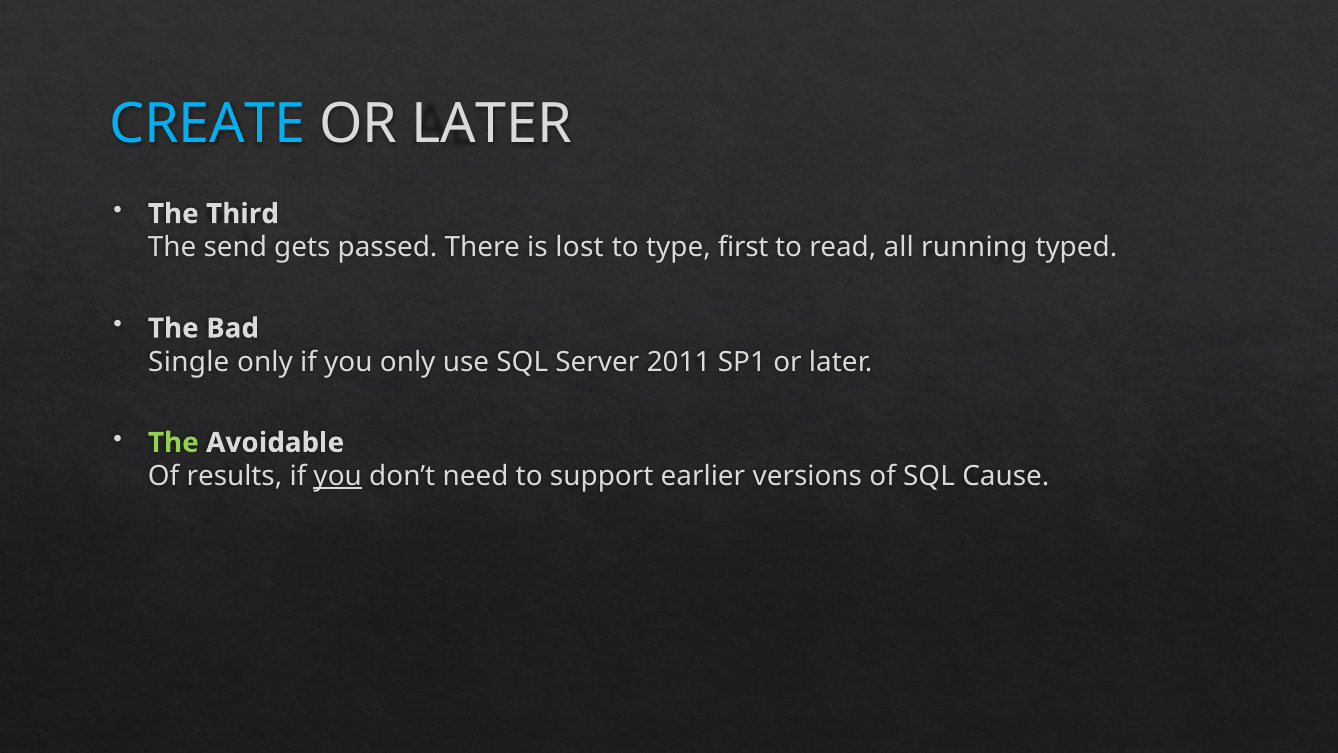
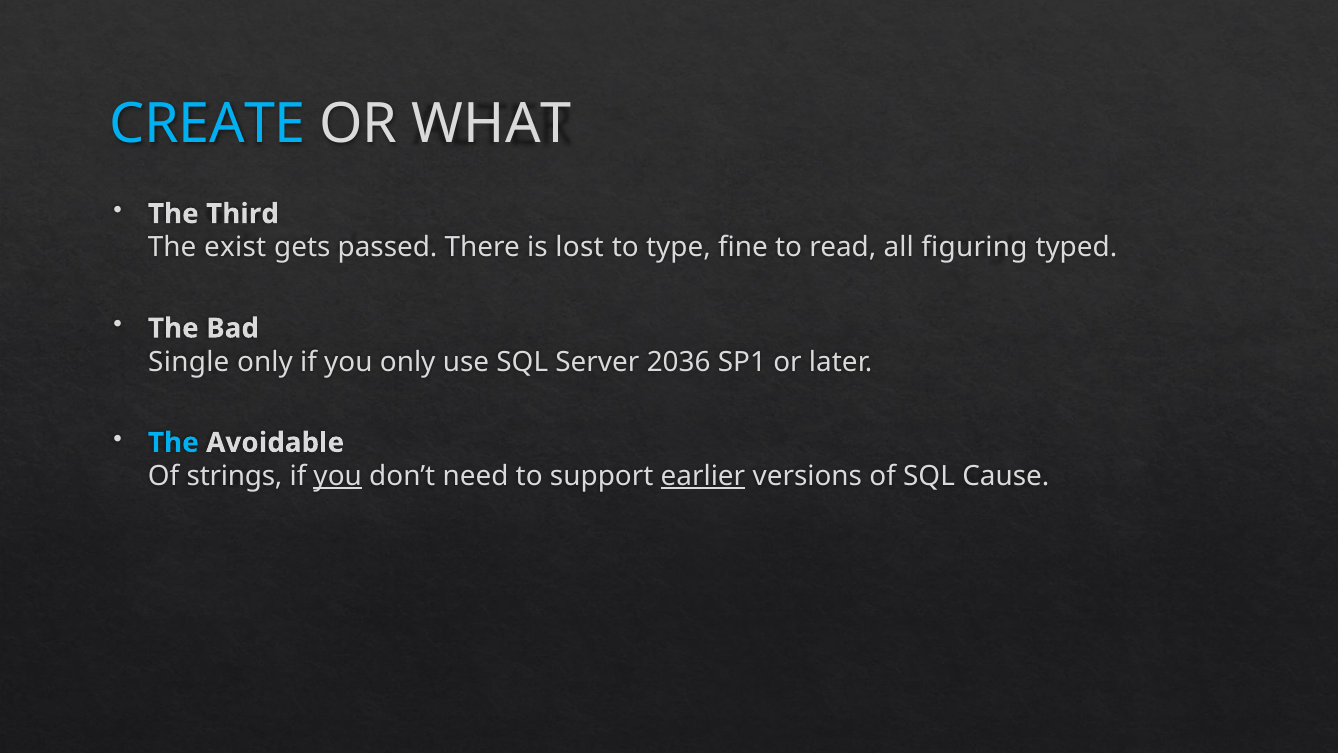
LATER at (492, 124): LATER -> WHAT
send: send -> exist
first: first -> fine
running: running -> figuring
2011: 2011 -> 2036
The at (173, 442) colour: light green -> light blue
results: results -> strings
earlier underline: none -> present
